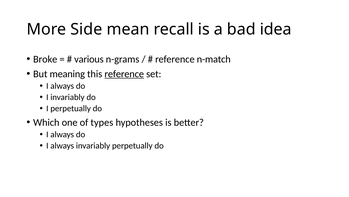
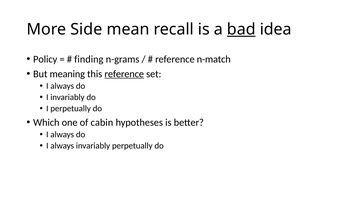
bad underline: none -> present
Broke: Broke -> Policy
various: various -> finding
types: types -> cabin
